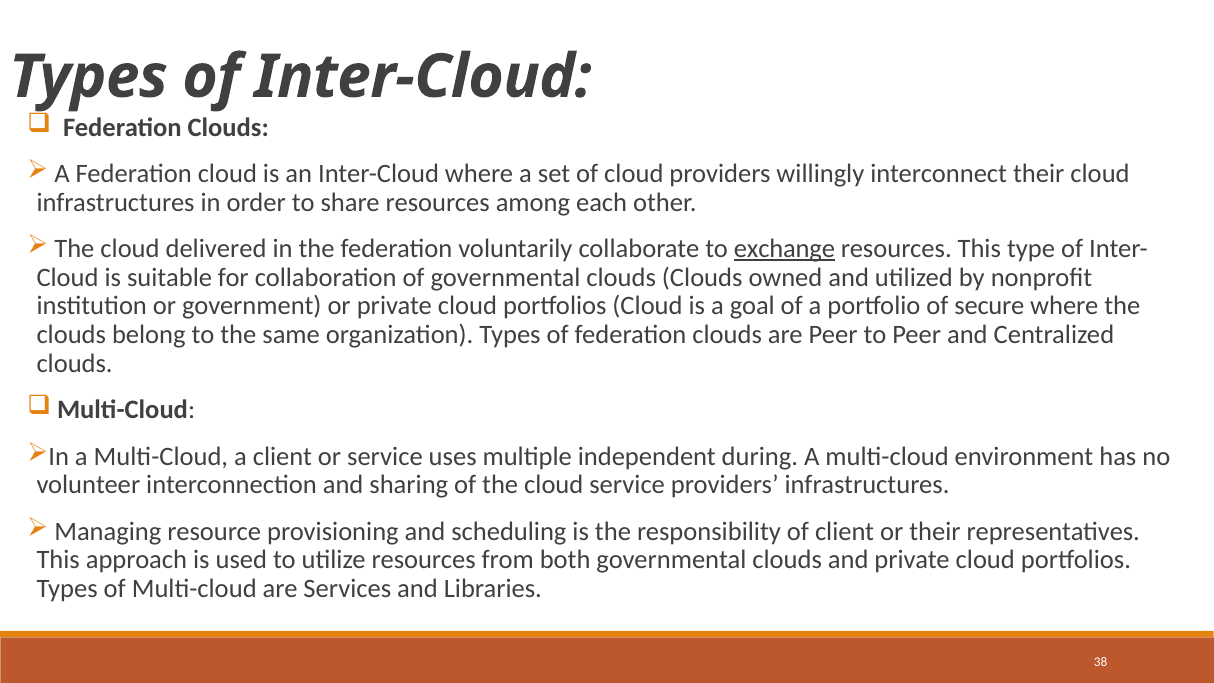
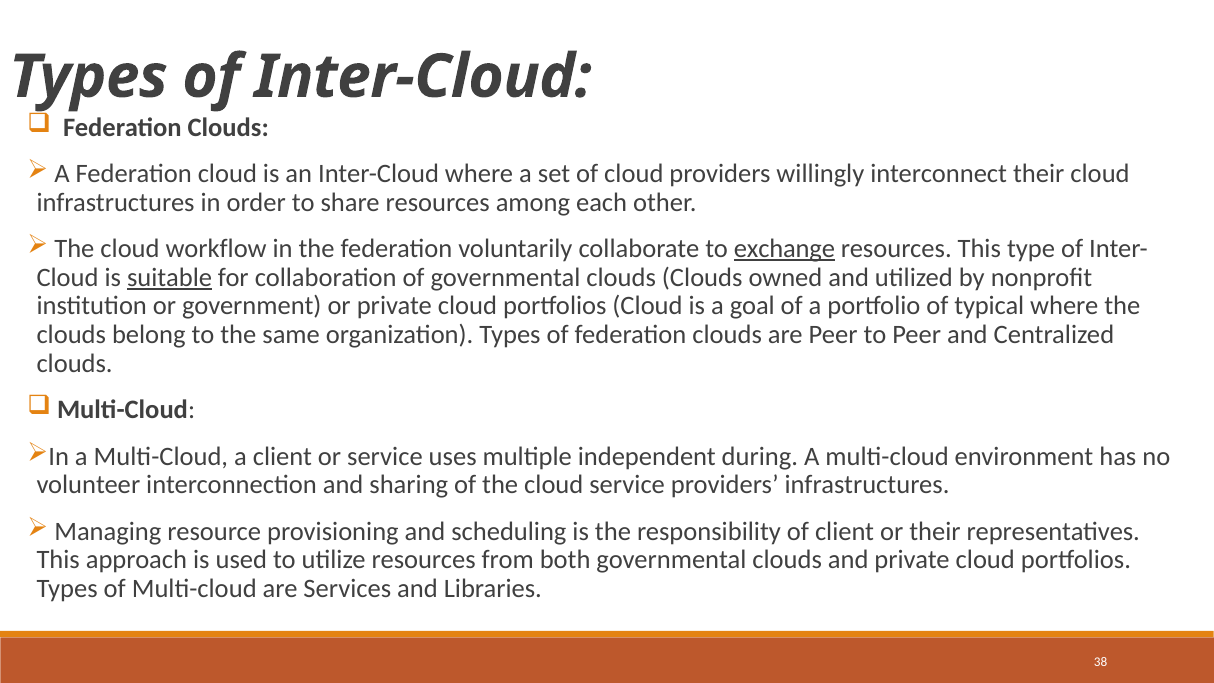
delivered: delivered -> workflow
suitable underline: none -> present
secure: secure -> typical
